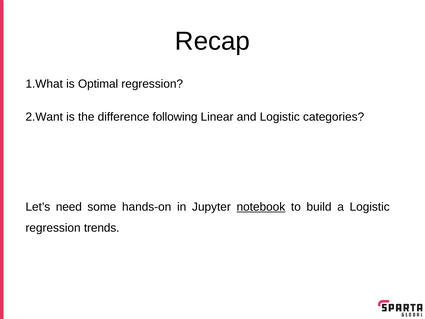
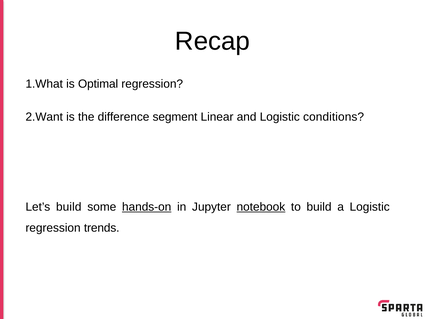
following: following -> segment
categories: categories -> conditions
Let’s need: need -> build
hands-on underline: none -> present
